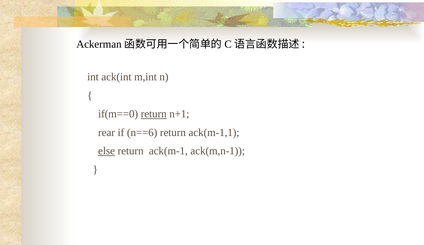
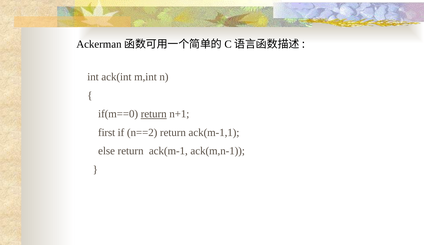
rear: rear -> first
n==6: n==6 -> n==2
else underline: present -> none
